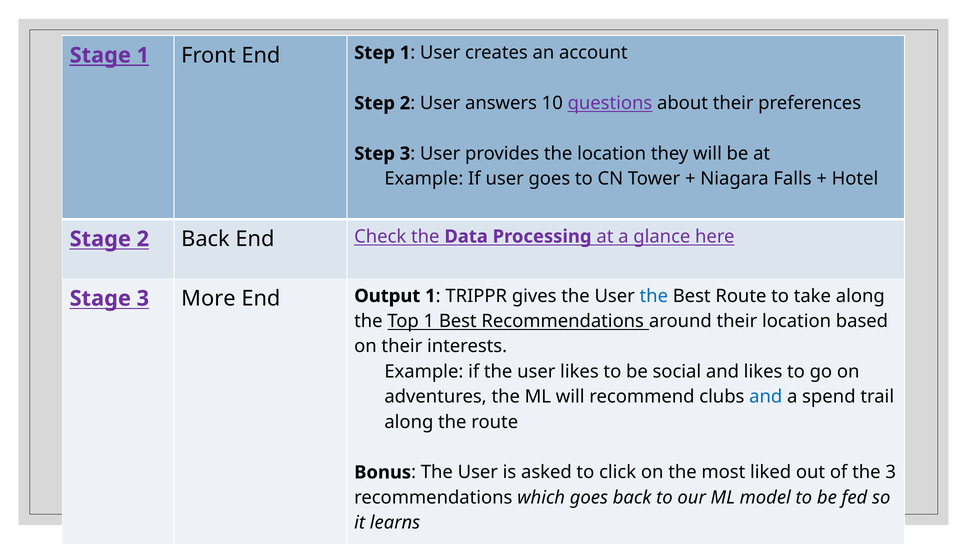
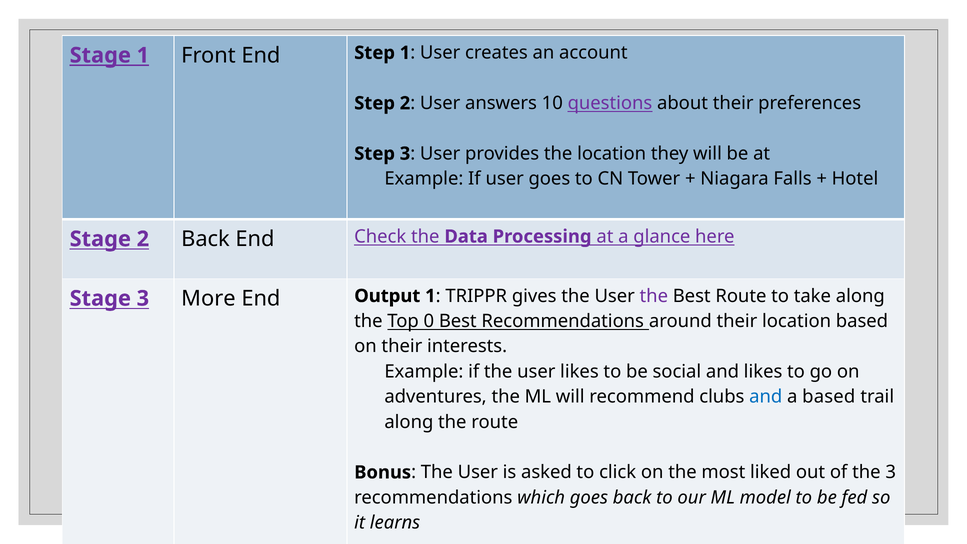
the at (654, 296) colour: blue -> purple
Top 1: 1 -> 0
a spend: spend -> based
